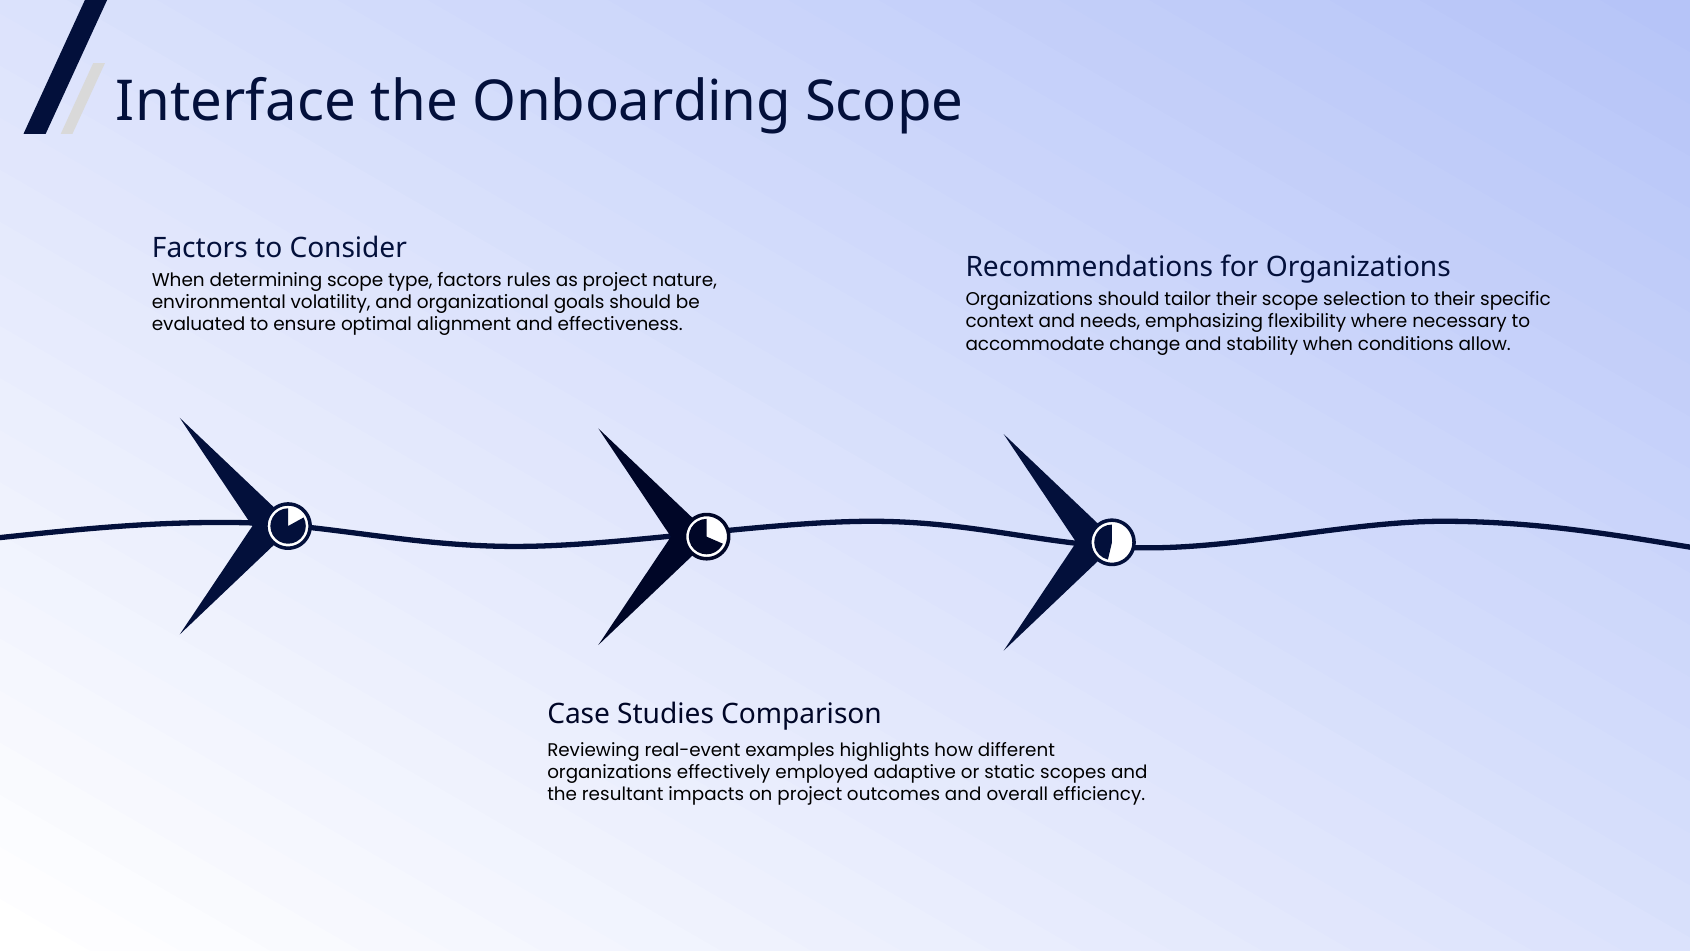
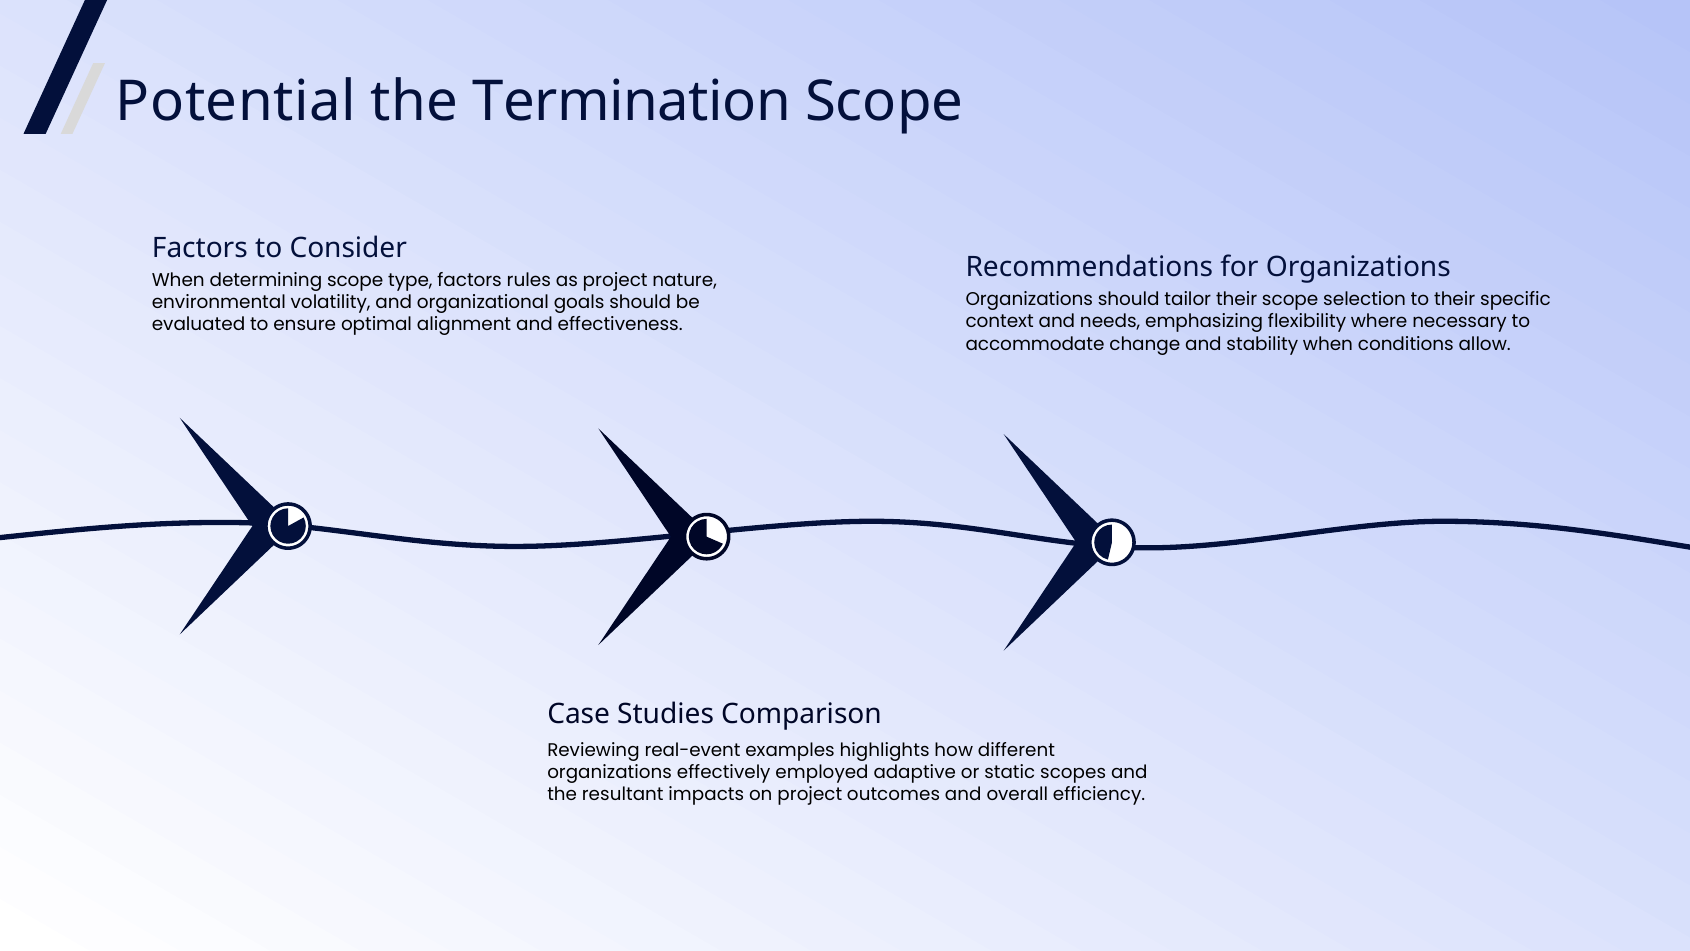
Interface: Interface -> Potential
Onboarding: Onboarding -> Termination
